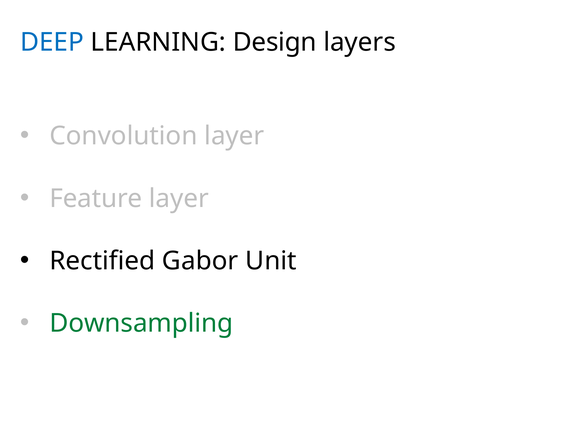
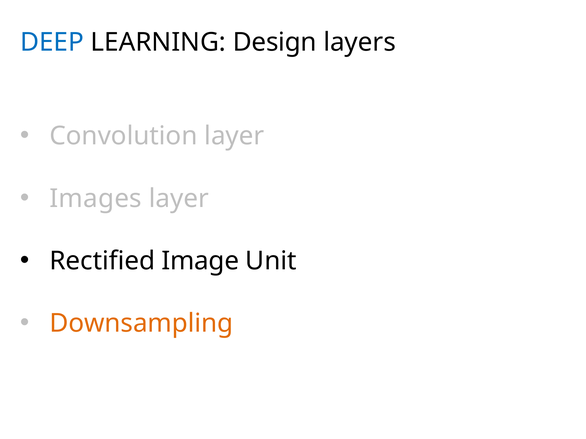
Feature: Feature -> Images
Gabor: Gabor -> Image
Downsampling colour: green -> orange
